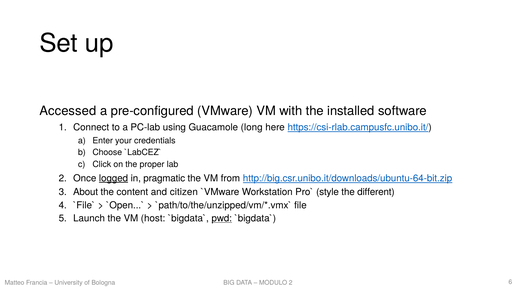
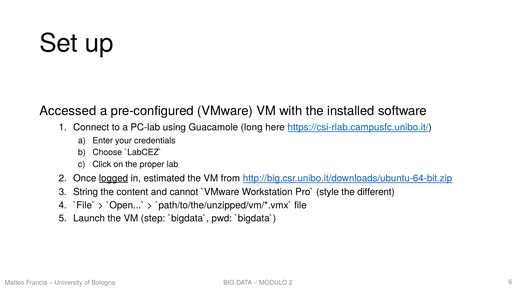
pragmatic: pragmatic -> estimated
About: About -> String
citizen: citizen -> cannot
host: host -> step
pwd underline: present -> none
